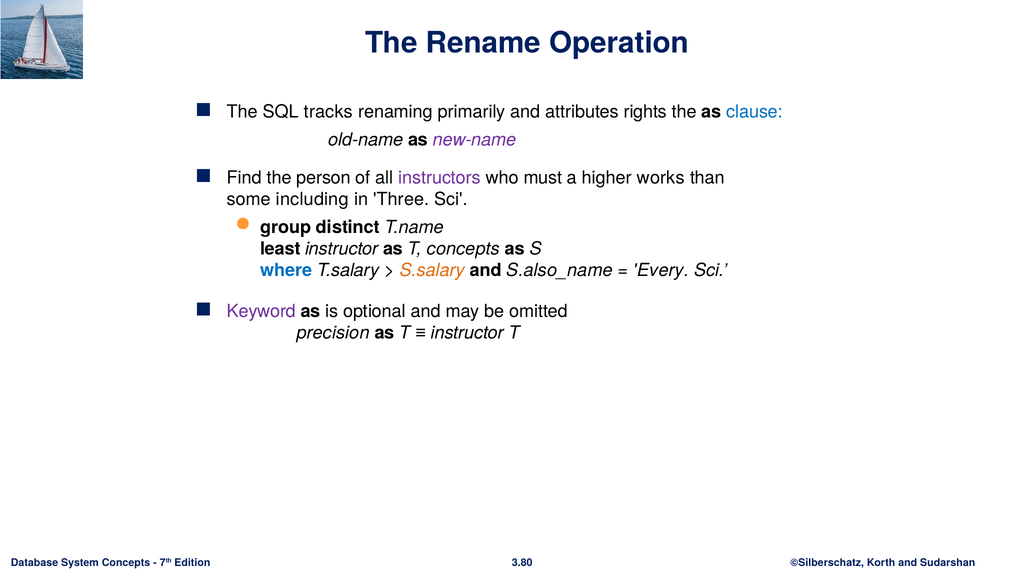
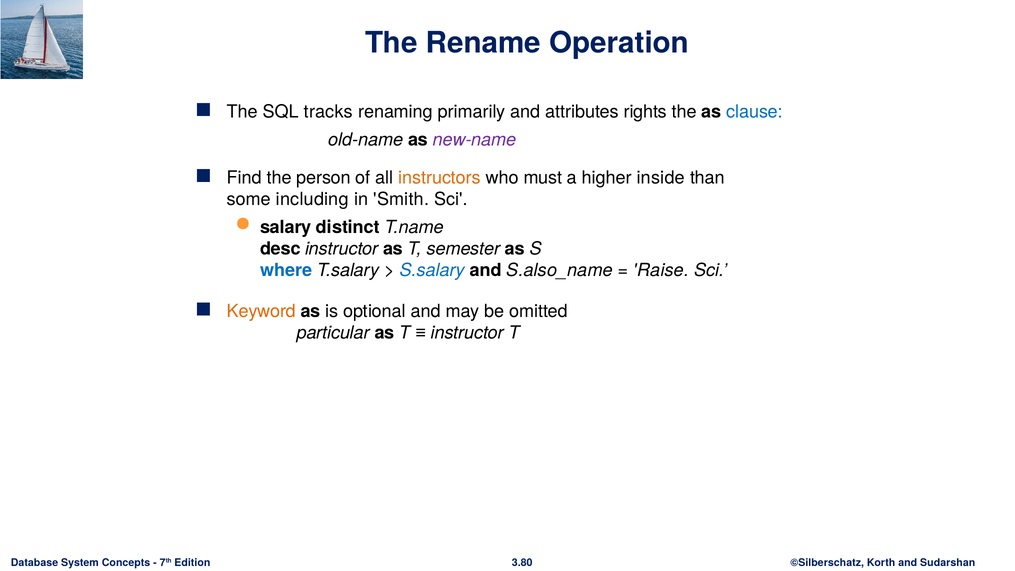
instructors colour: purple -> orange
works: works -> inside
Three: Three -> Smith
group: group -> salary
least: least -> desc
T concepts: concepts -> semester
S.salary colour: orange -> blue
Every: Every -> Raise
Keyword colour: purple -> orange
precision: precision -> particular
